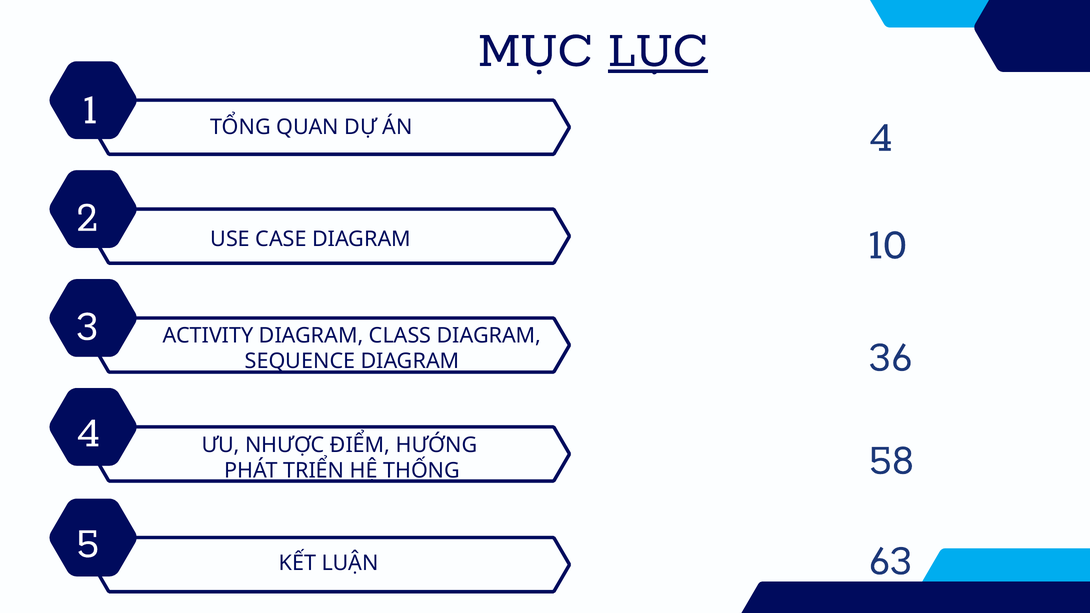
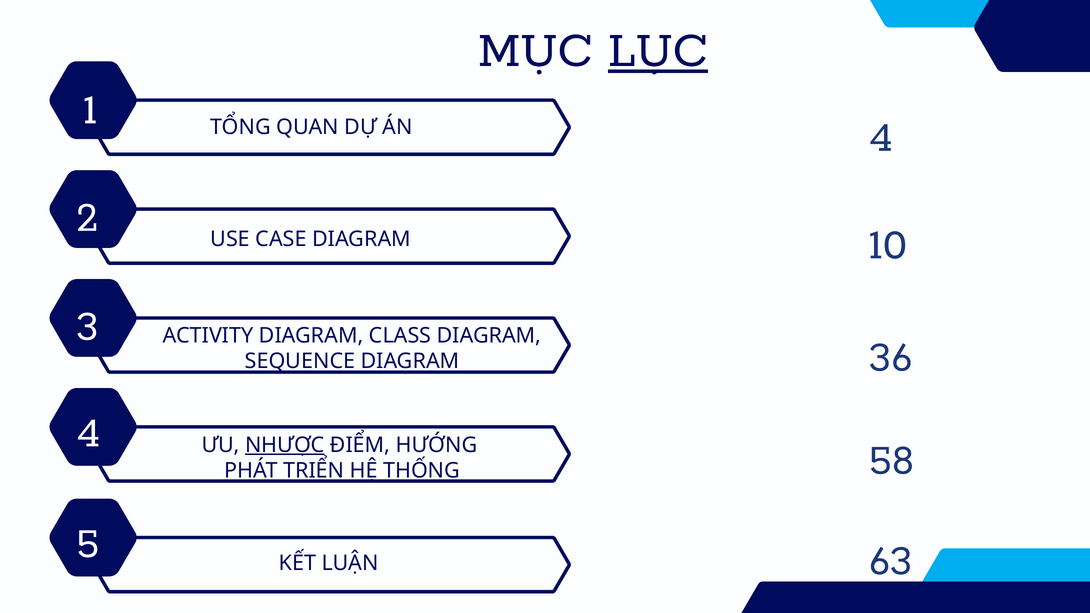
NHƯỢC underline: none -> present
